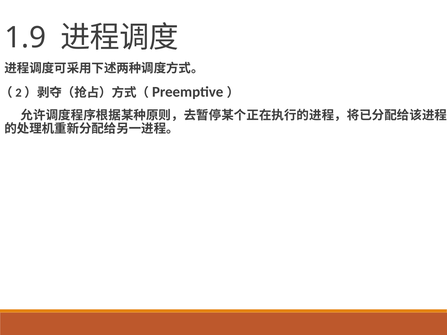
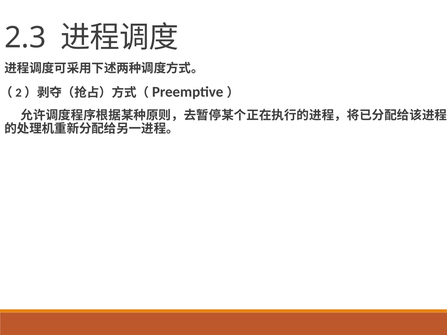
1.9: 1.9 -> 2.3
